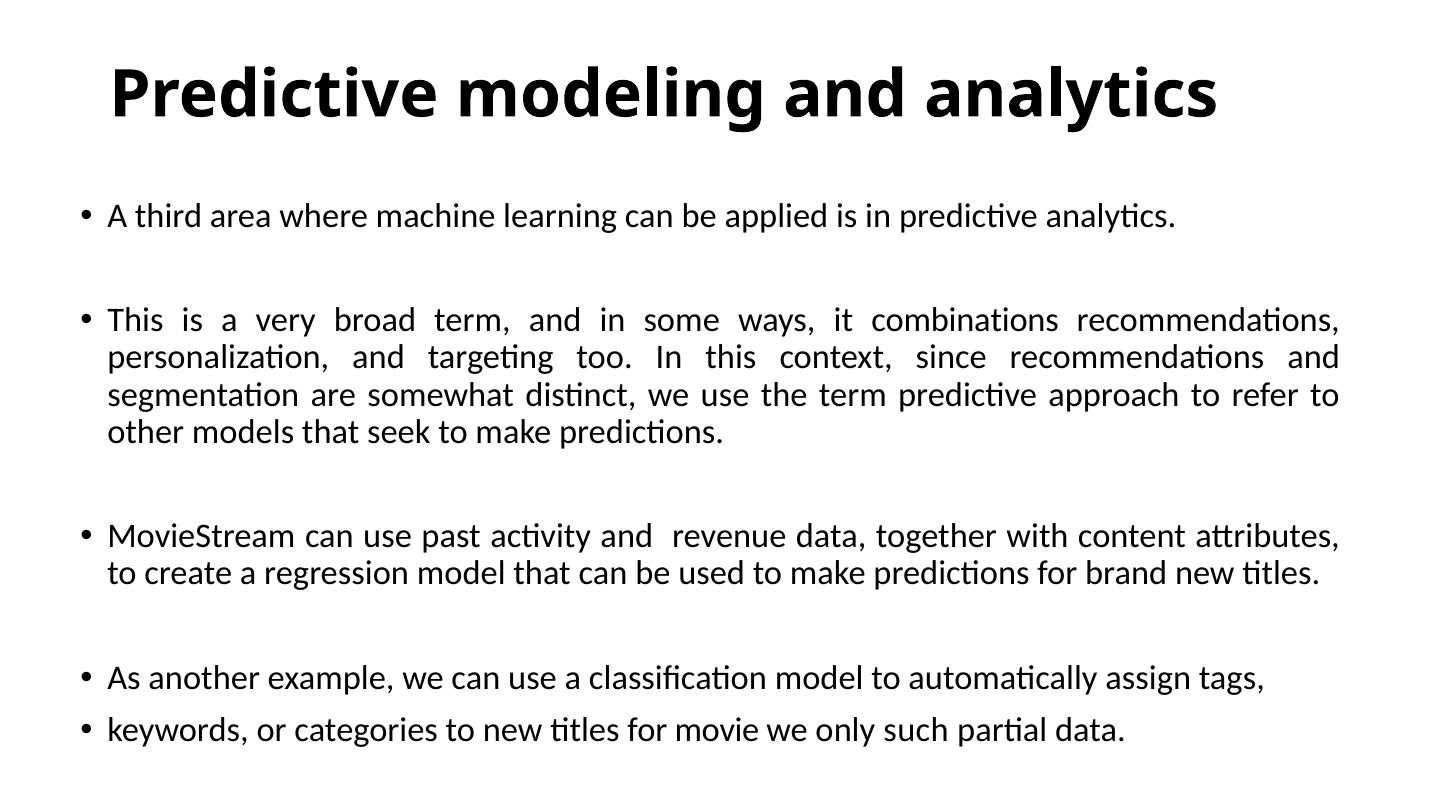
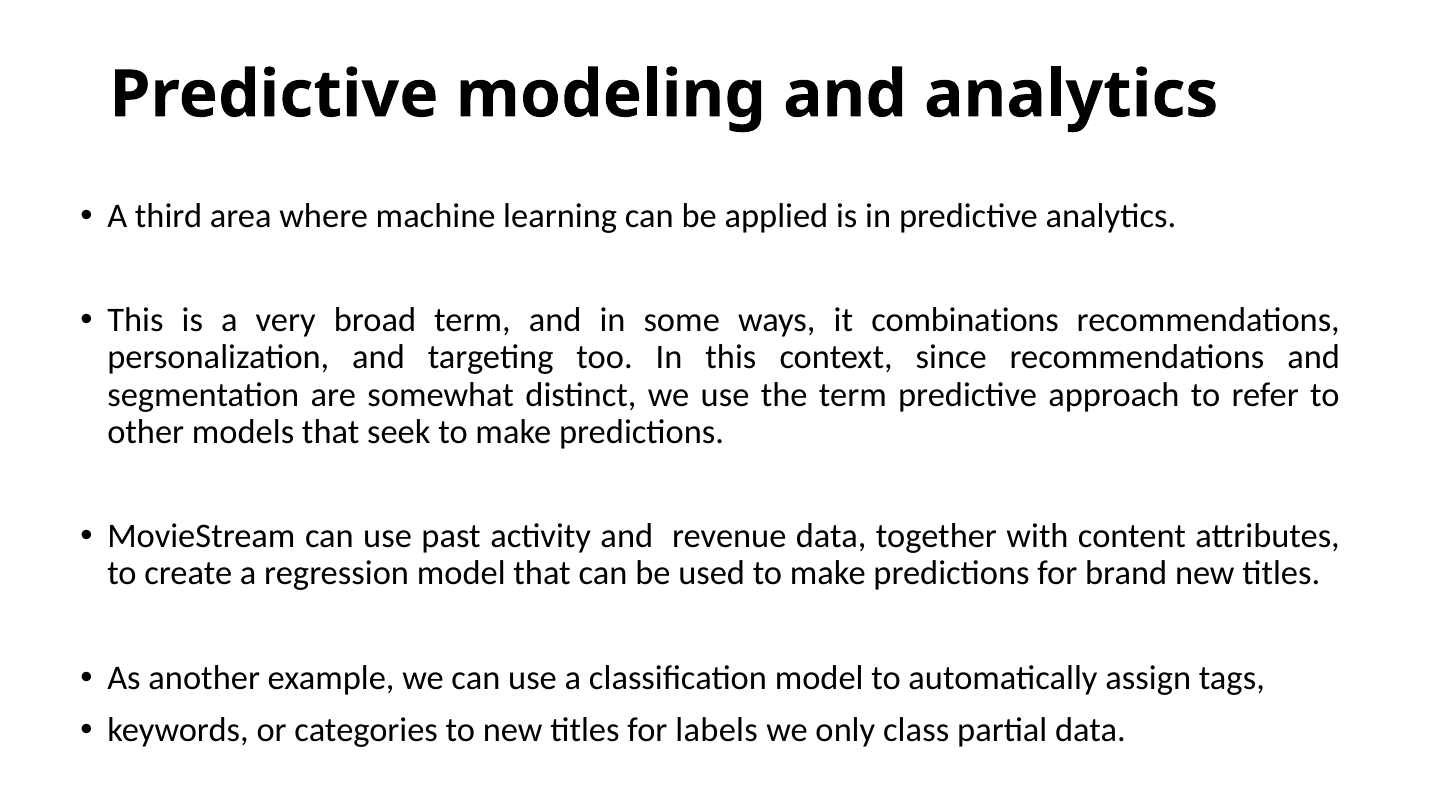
movie: movie -> labels
such: such -> class
